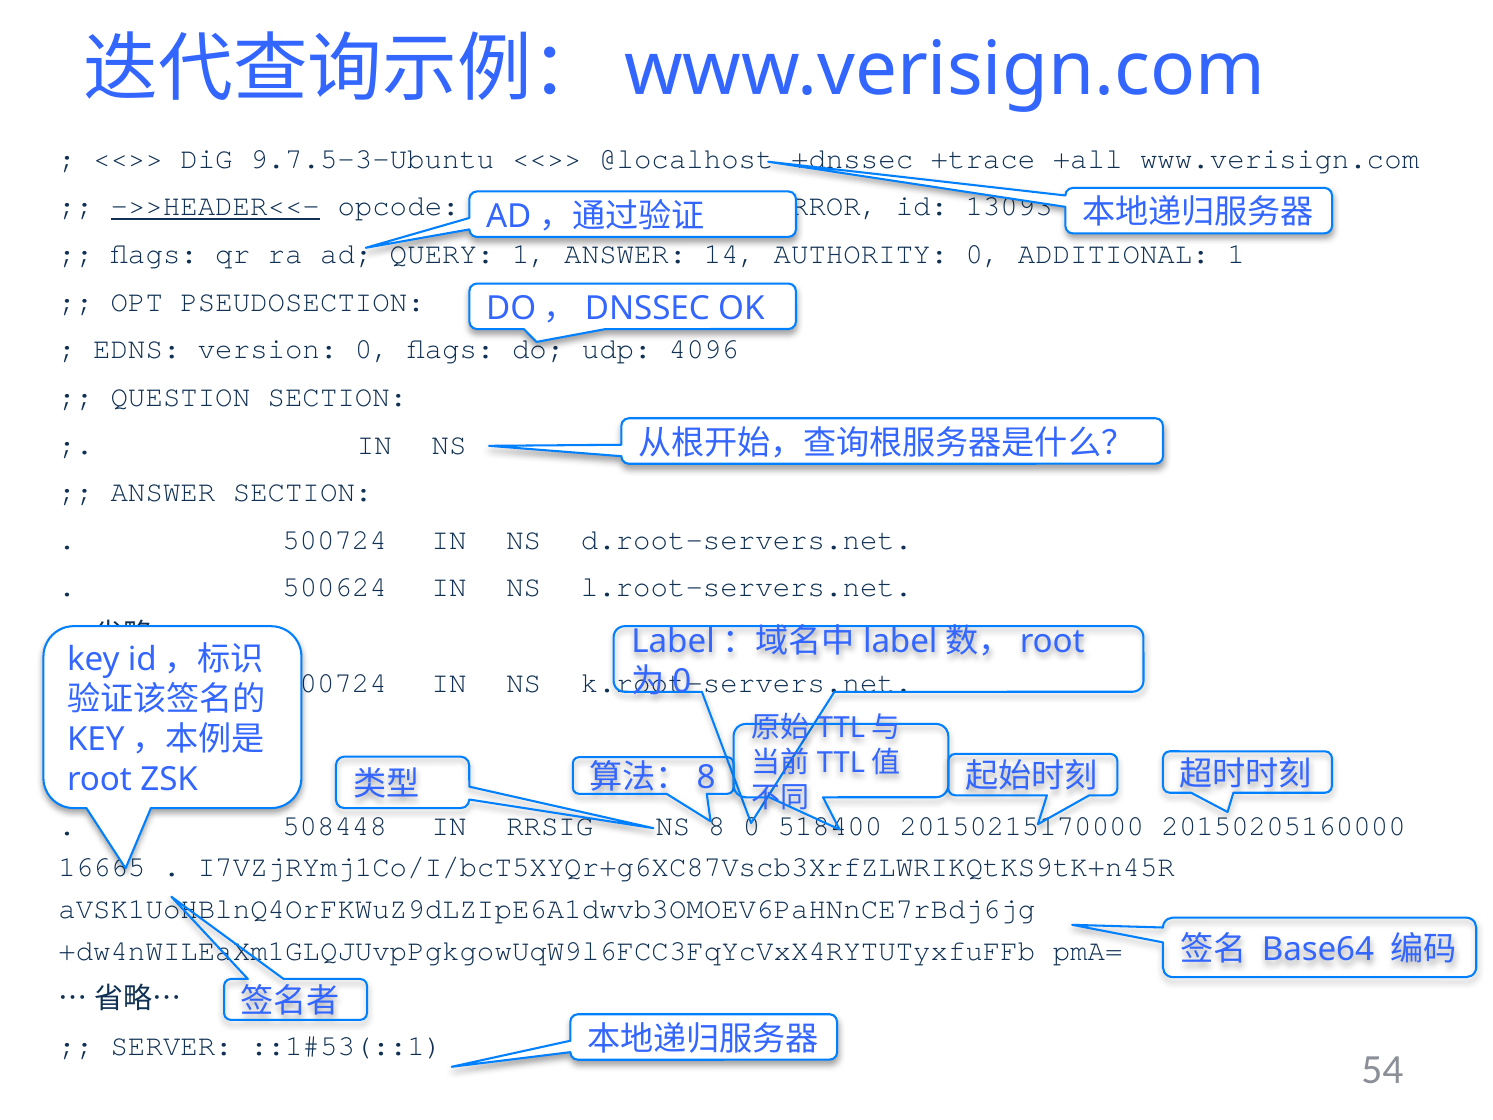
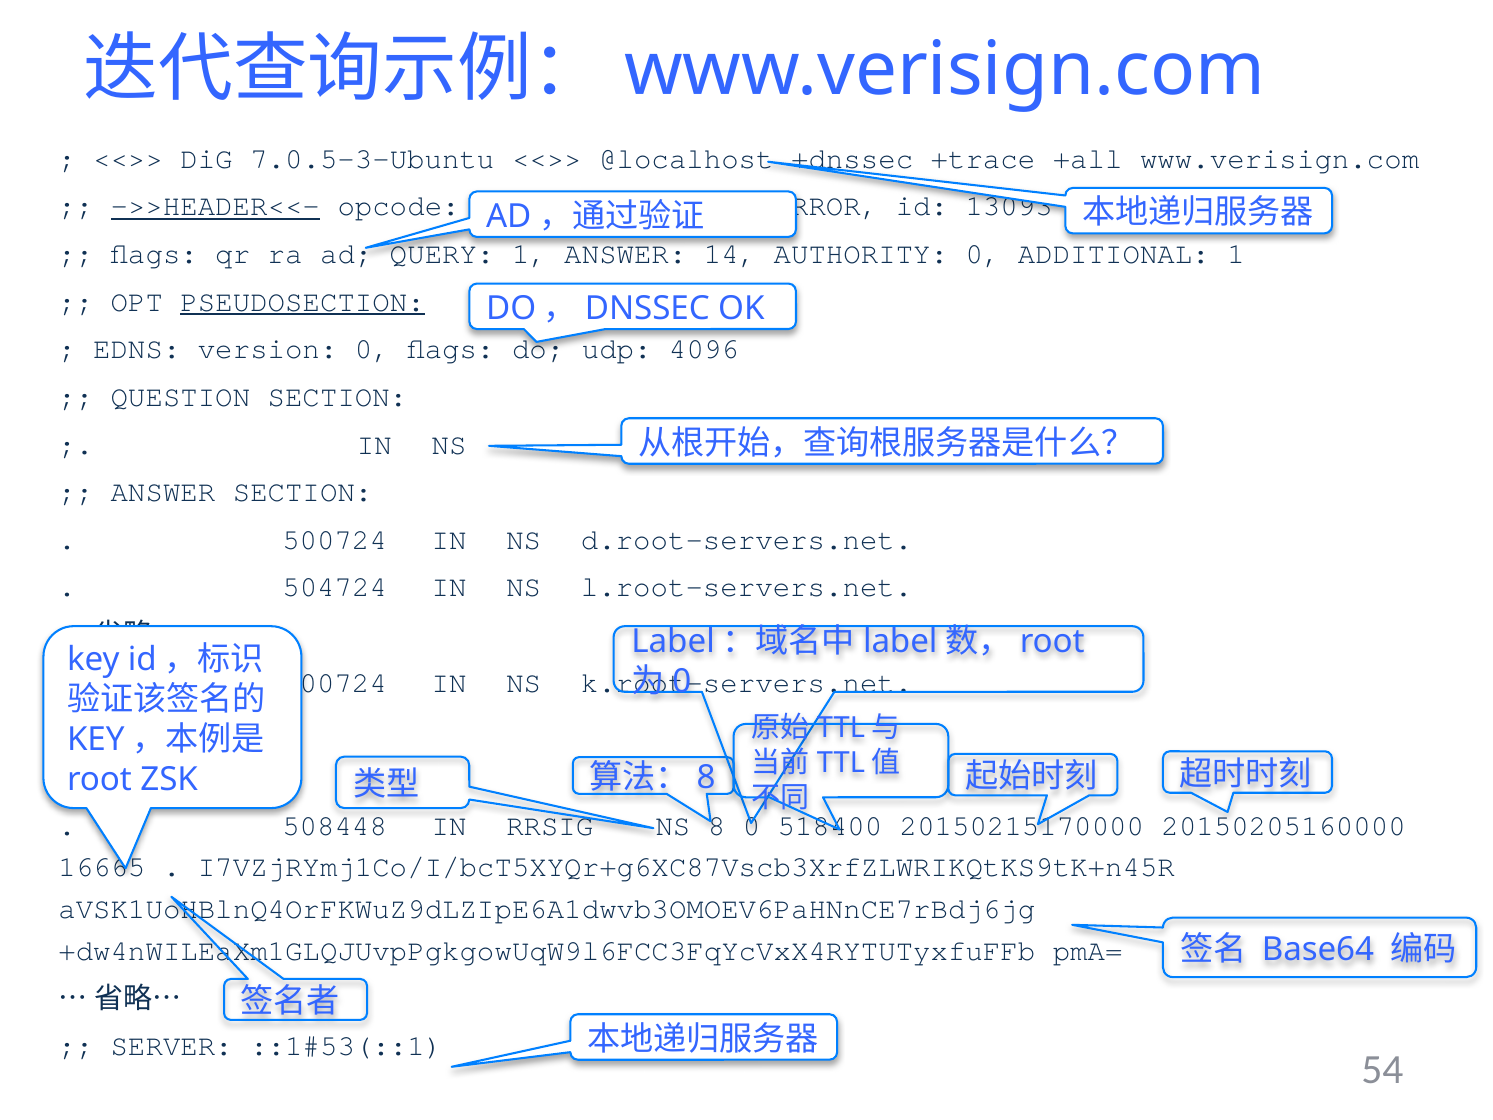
9.7.5-3-Ubuntu: 9.7.5-3-Ubuntu -> 7.0.5-3-Ubuntu
PSEUDOSECTION underline: none -> present
500624: 500624 -> 504724
